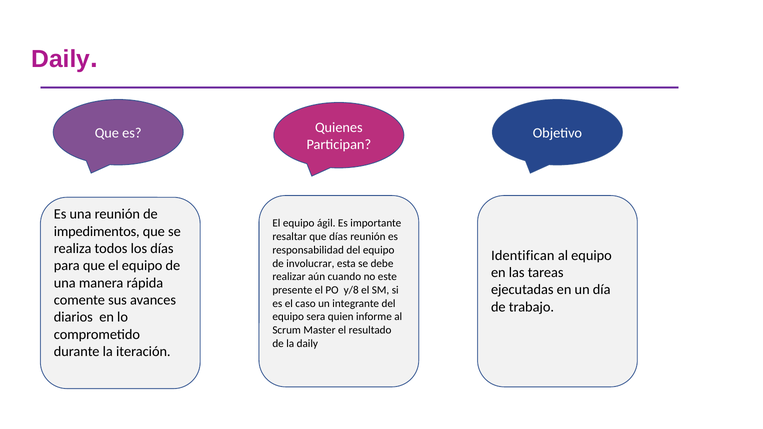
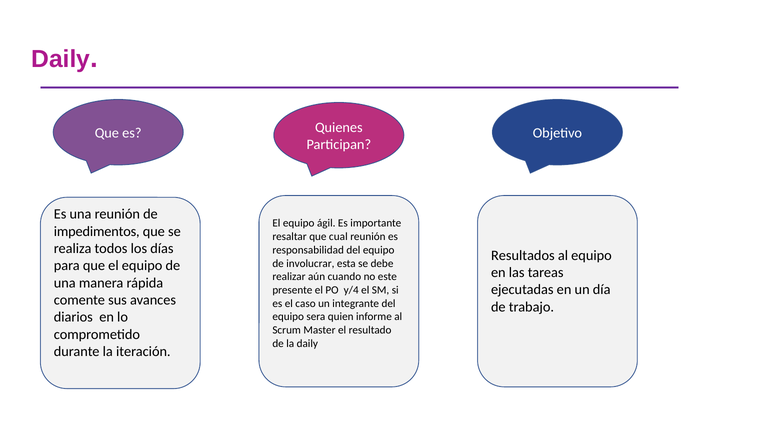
que días: días -> cual
Identifican: Identifican -> Resultados
y/8: y/8 -> y/4
